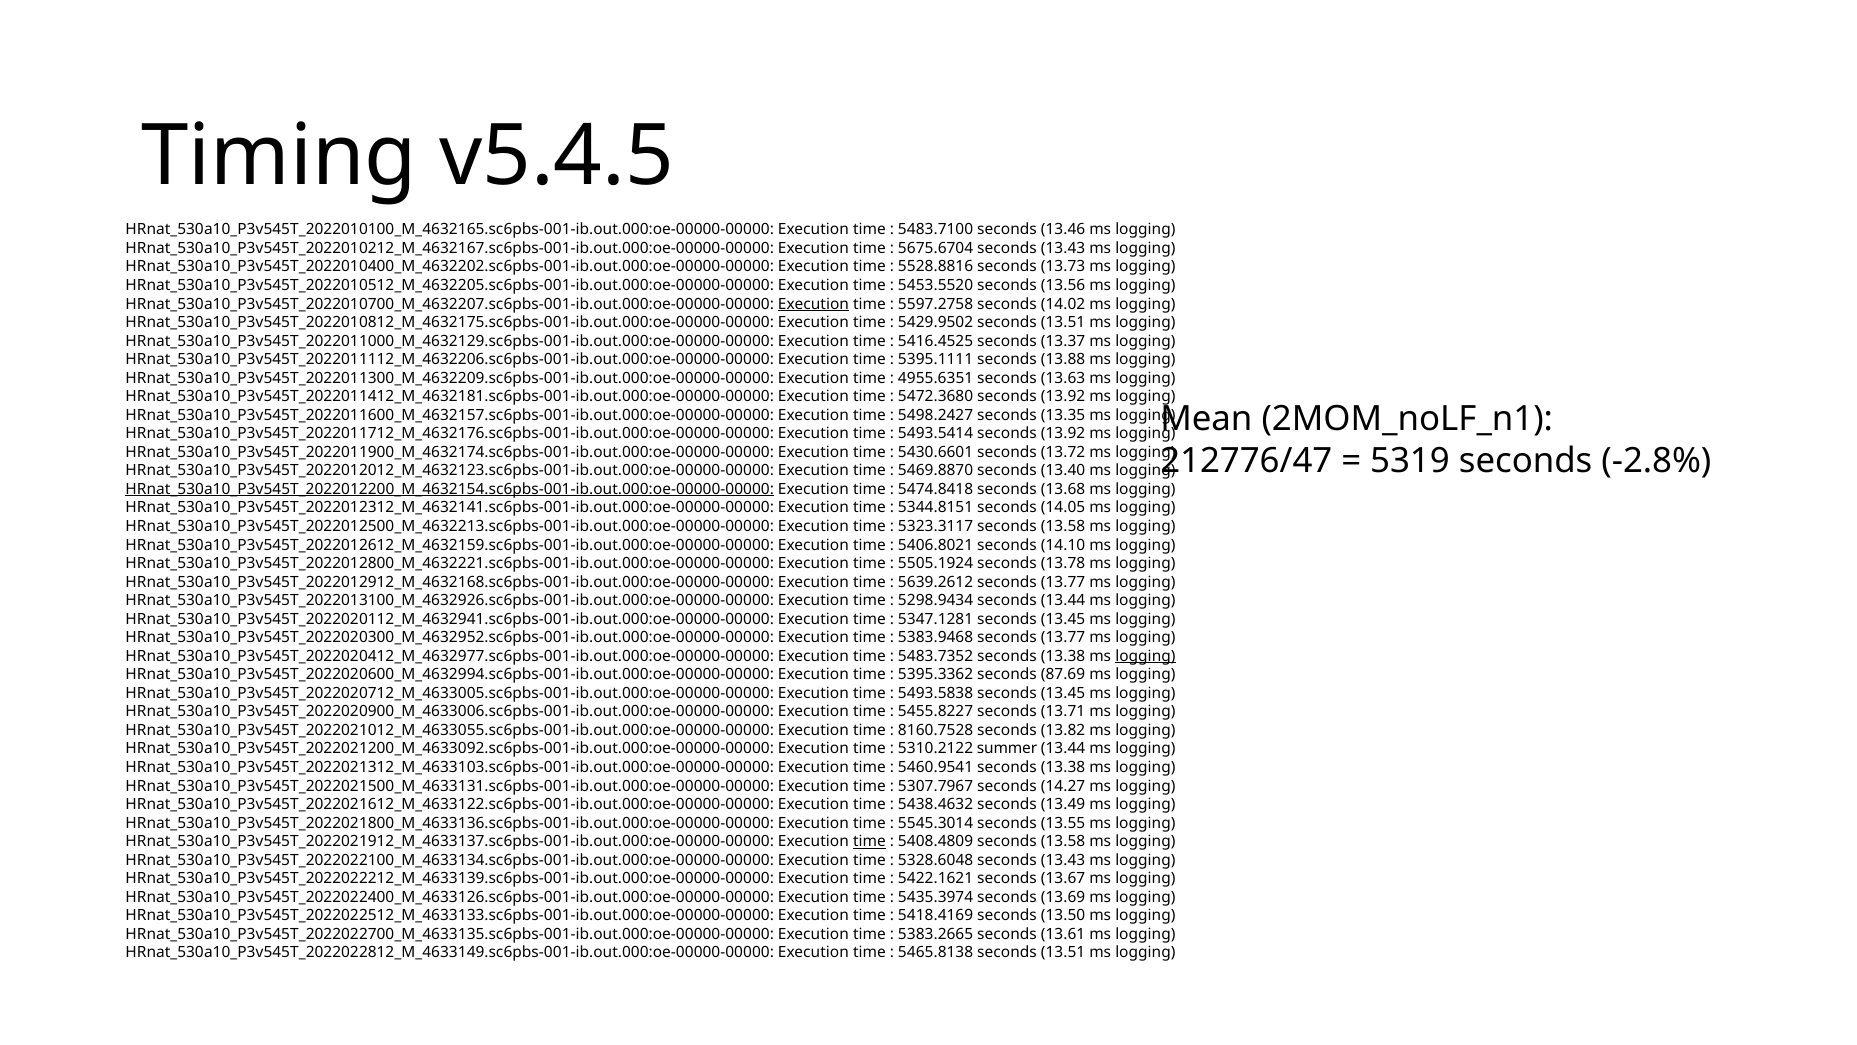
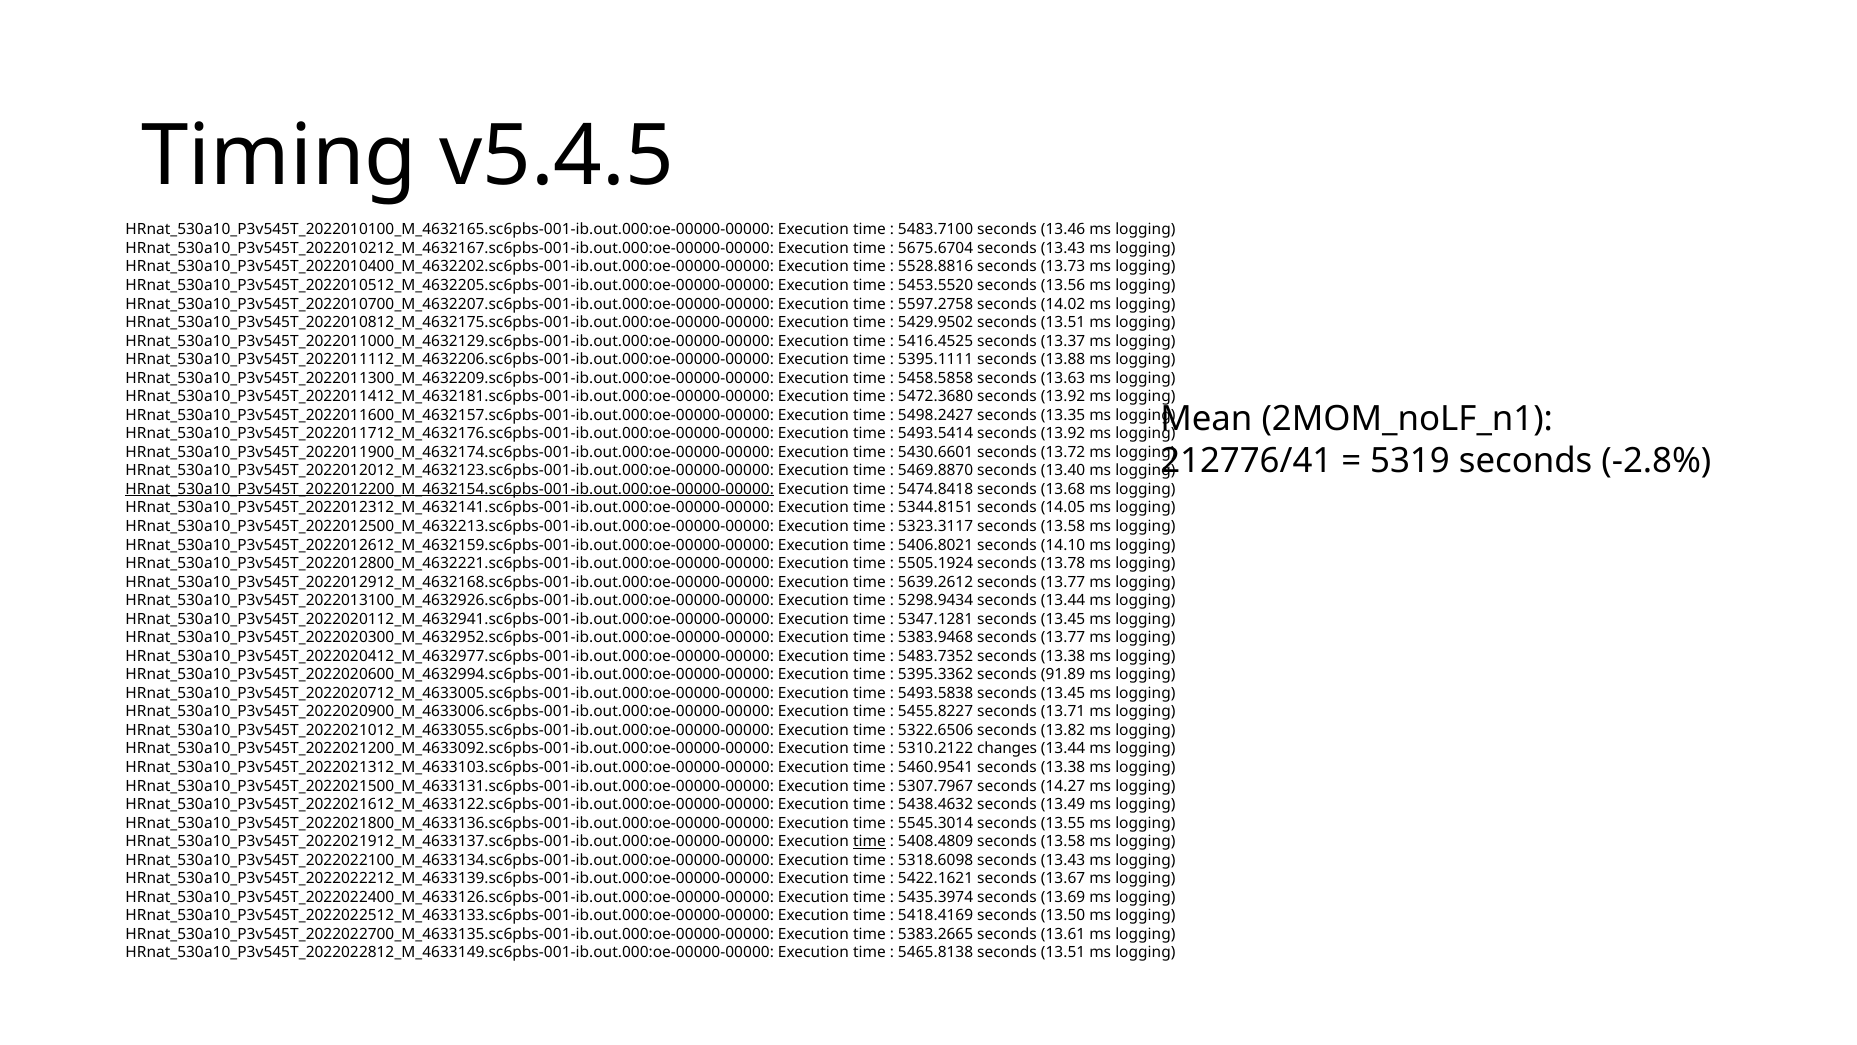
Execution at (813, 304) underline: present -> none
4955.6351: 4955.6351 -> 5458.5858
212776/47: 212776/47 -> 212776/41
logging at (1145, 656) underline: present -> none
87.69: 87.69 -> 91.89
8160.7528: 8160.7528 -> 5322.6506
summer: summer -> changes
5328.6048: 5328.6048 -> 5318.6098
